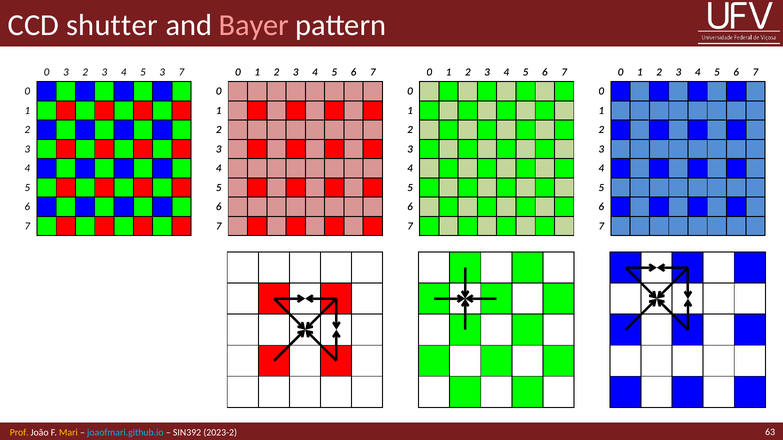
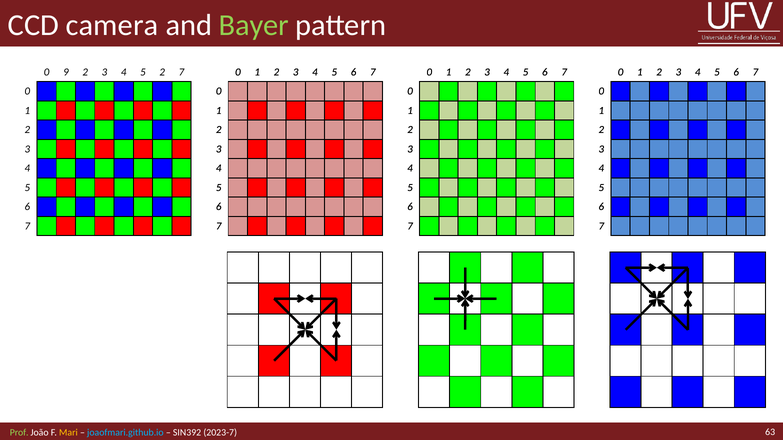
shutter: shutter -> camera
Bayer colour: pink -> light green
0 3: 3 -> 9
5 3: 3 -> 2
Prof colour: yellow -> light green
2023-2: 2023-2 -> 2023-7
